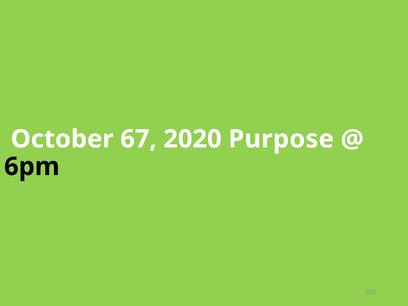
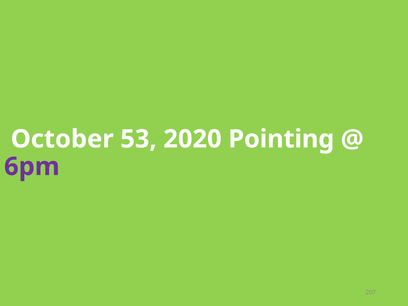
67: 67 -> 53
Purpose: Purpose -> Pointing
6pm colour: black -> purple
